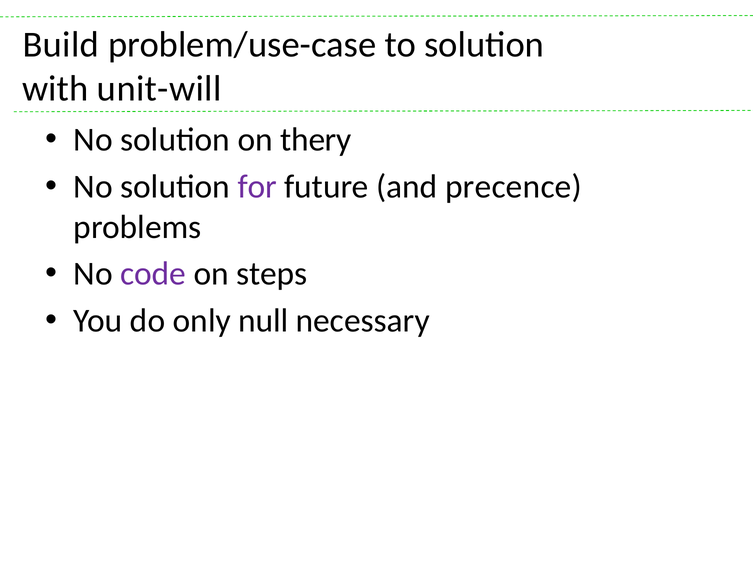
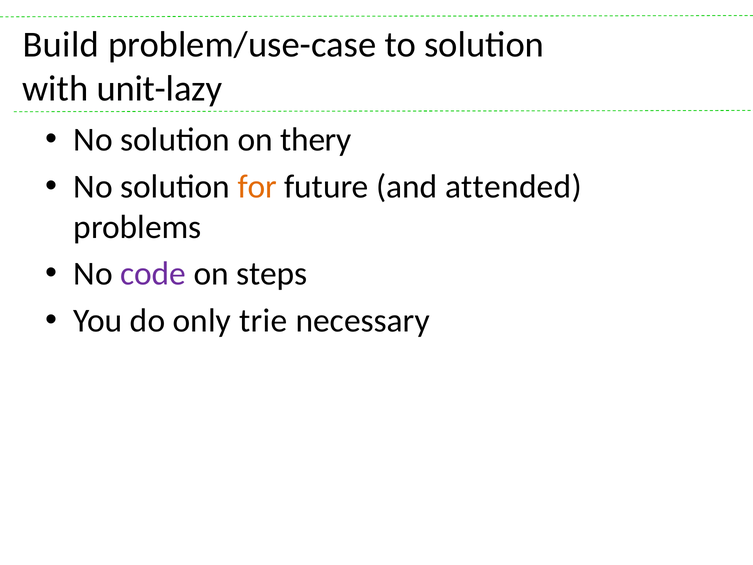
unit-will: unit-will -> unit-lazy
for colour: purple -> orange
precence: precence -> attended
null: null -> trie
